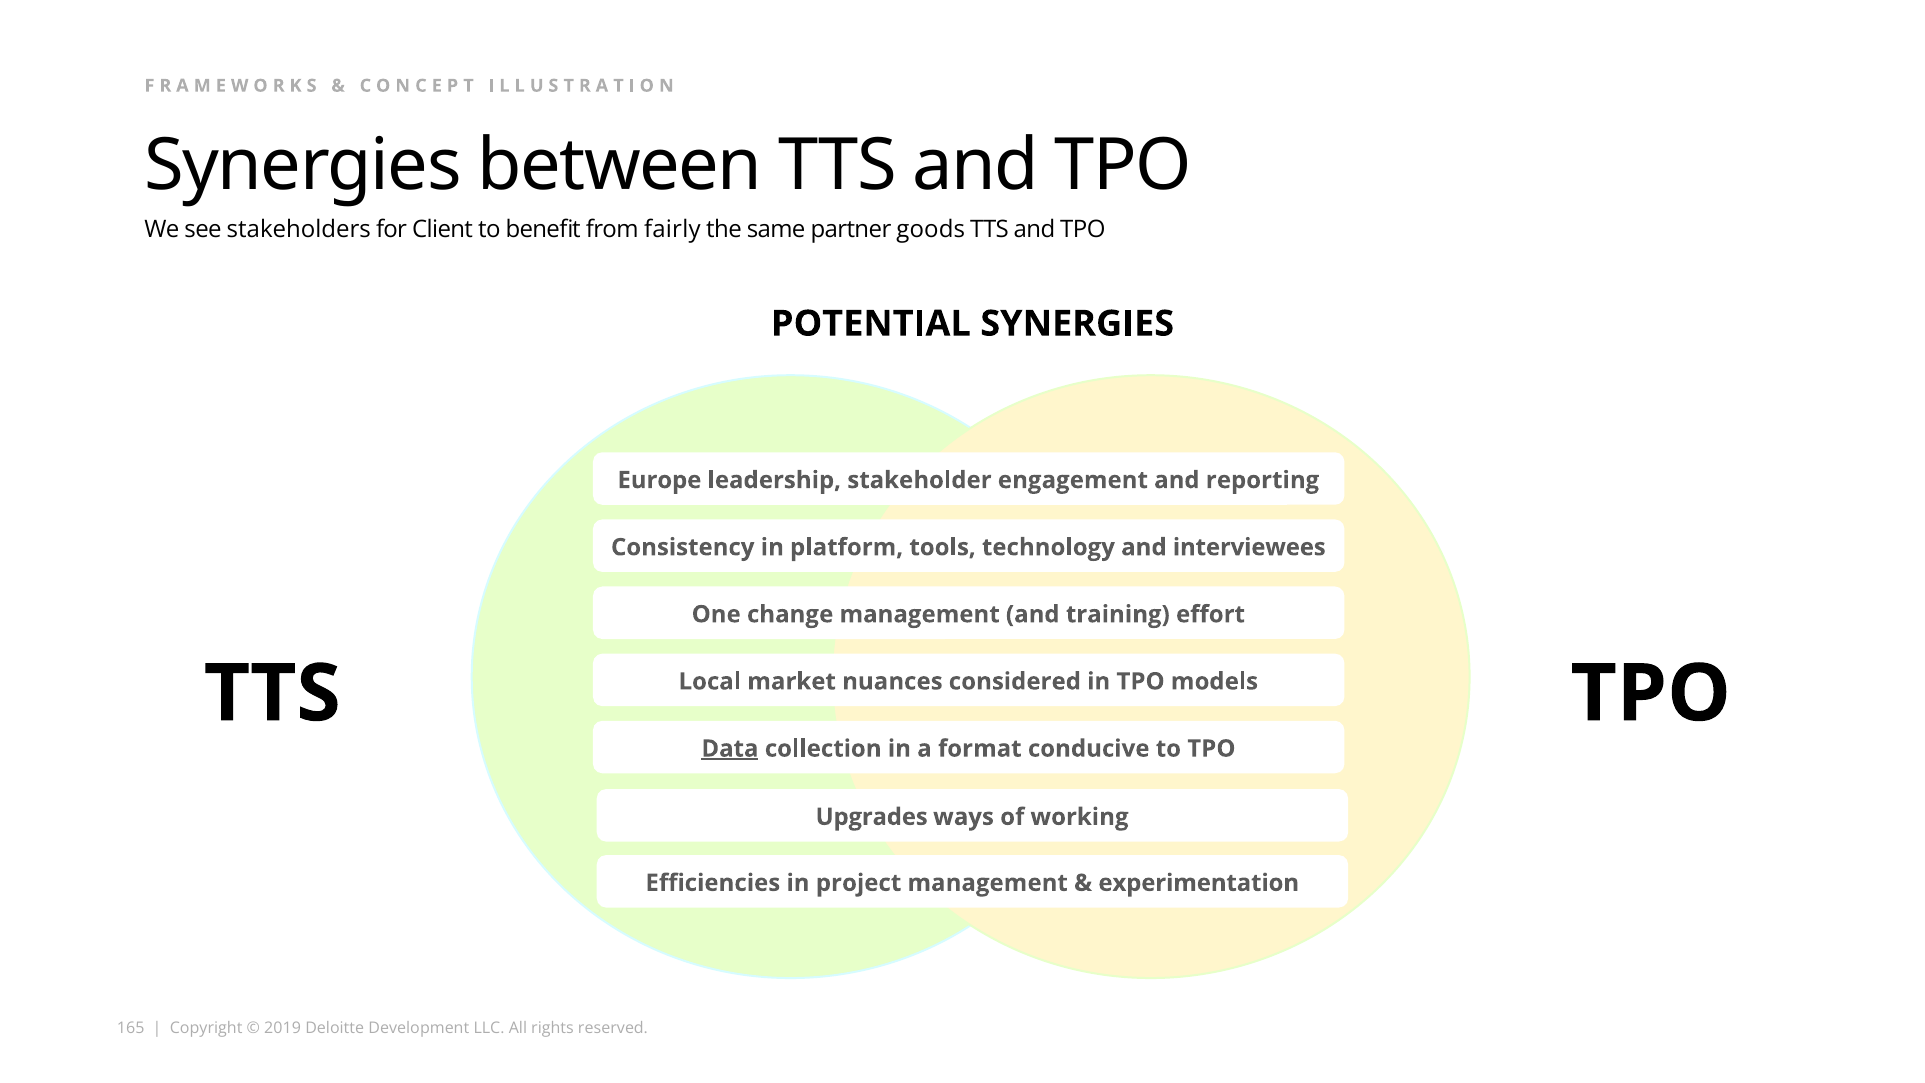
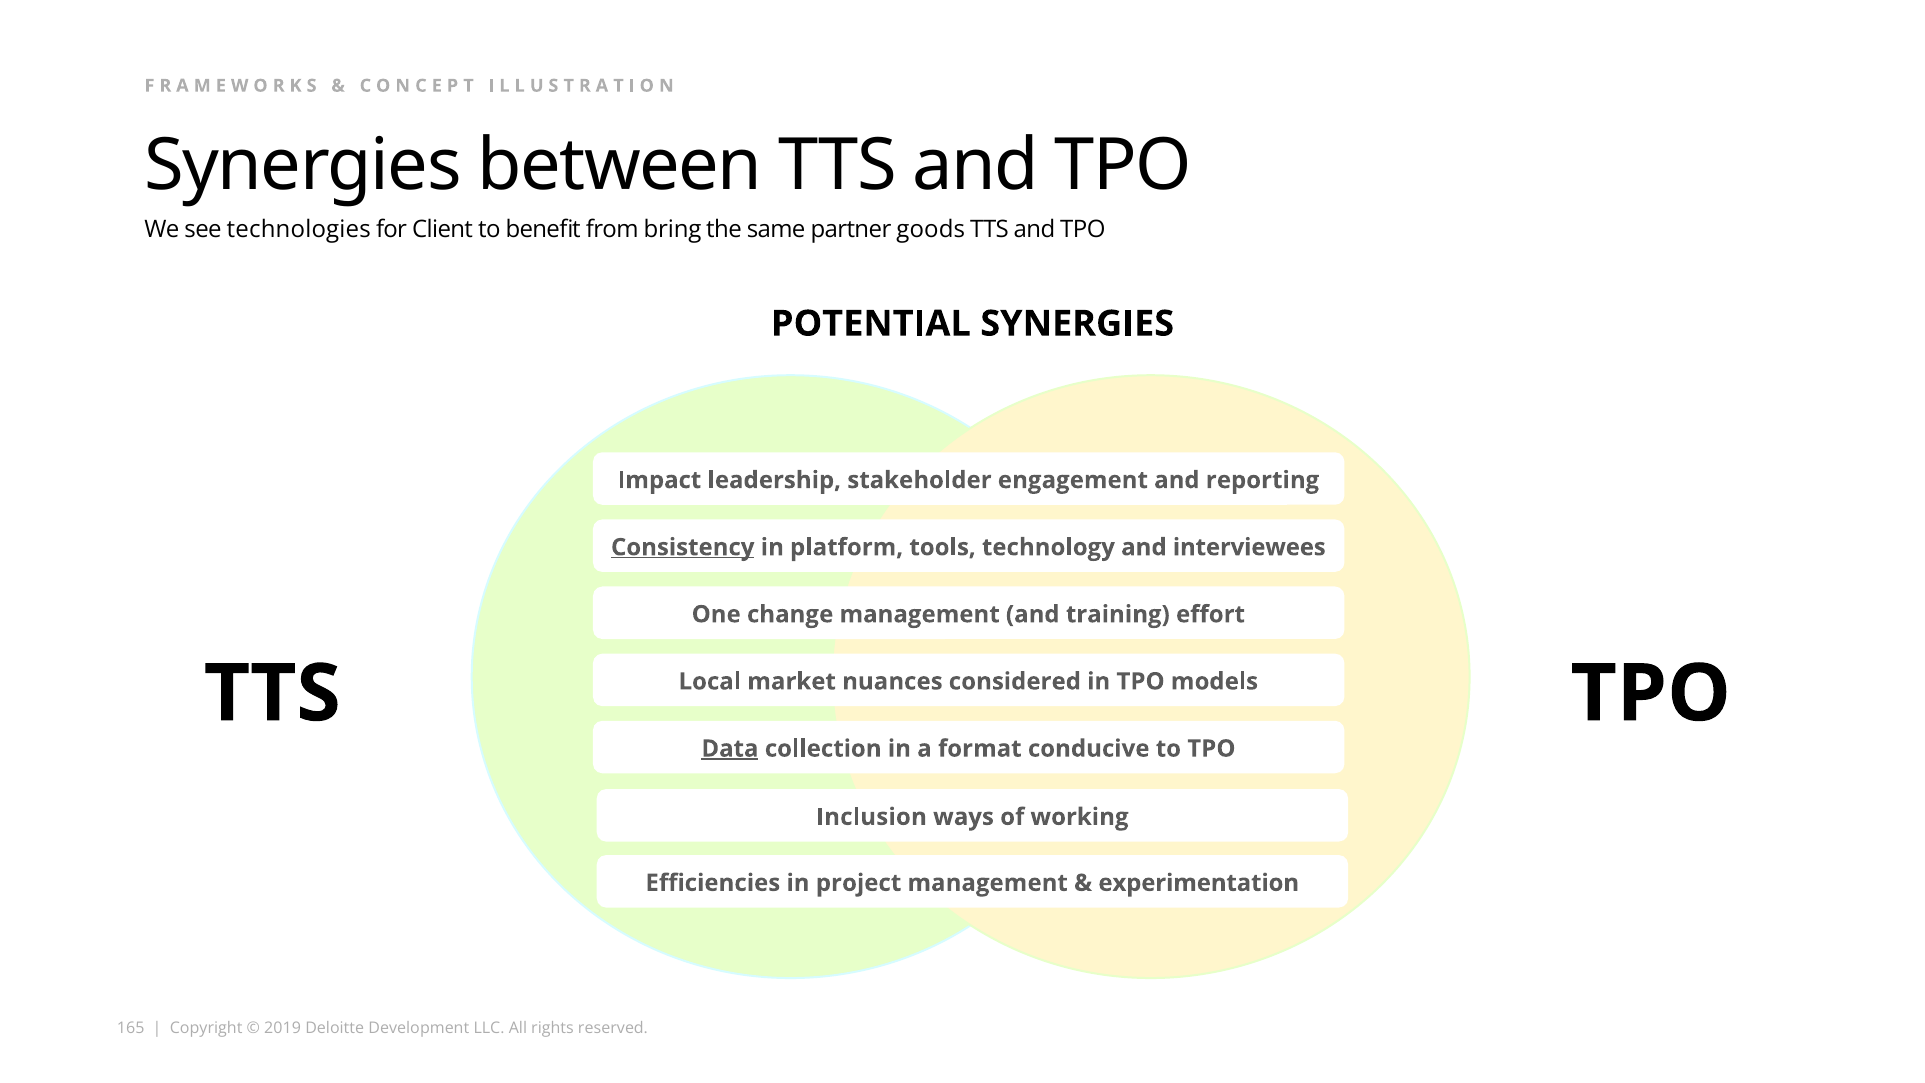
stakeholders: stakeholders -> technologies
fairly: fairly -> bring
Europe: Europe -> Impact
Consistency underline: none -> present
Upgrades: Upgrades -> Inclusion
